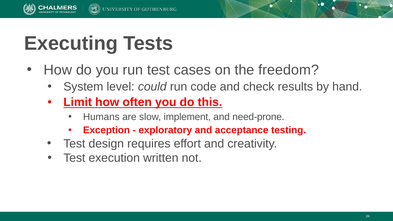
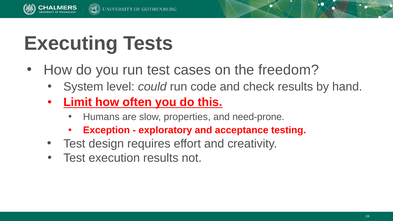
implement: implement -> properties
execution written: written -> results
